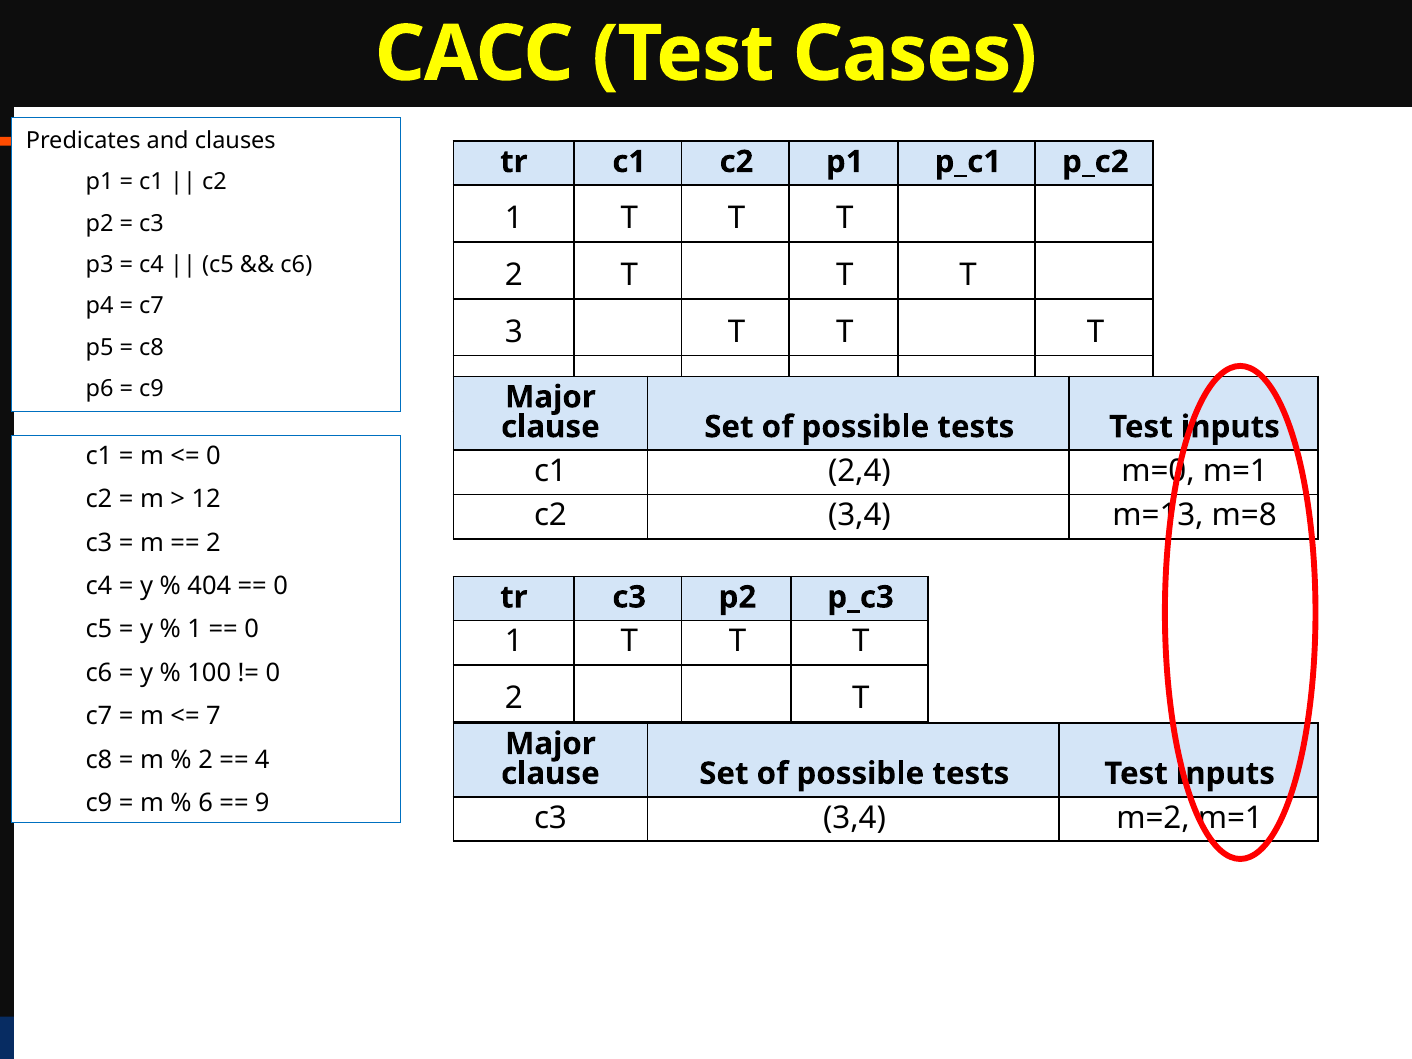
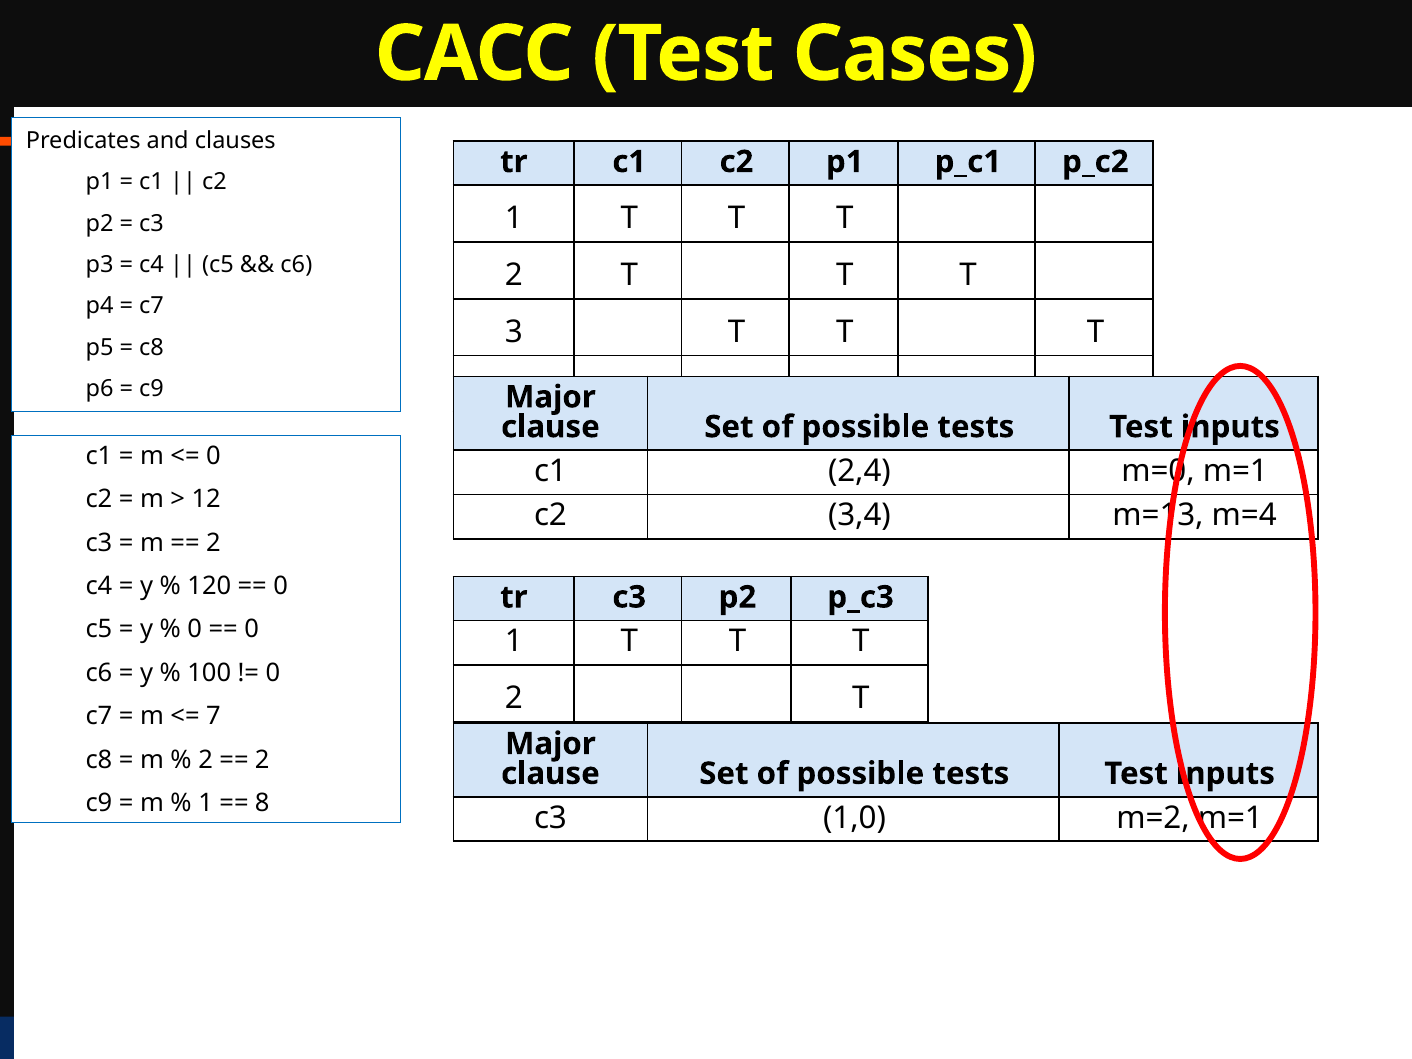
m=8: m=8 -> m=4
404: 404 -> 120
1 at (195, 630): 1 -> 0
4 at (262, 760): 4 -> 2
6 at (206, 803): 6 -> 1
9: 9 -> 8
c3 3,4: 3,4 -> 1,0
